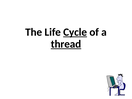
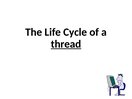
Cycle underline: present -> none
